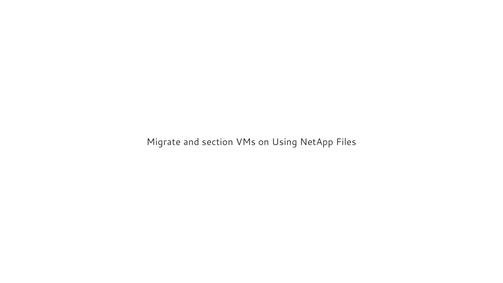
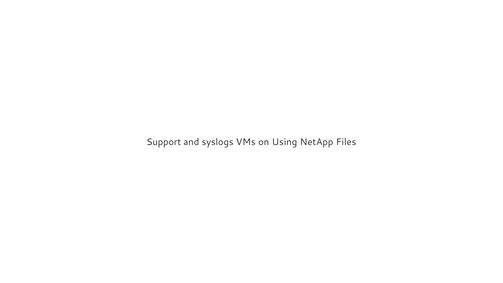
Migrate: Migrate -> Support
section: section -> syslogs
